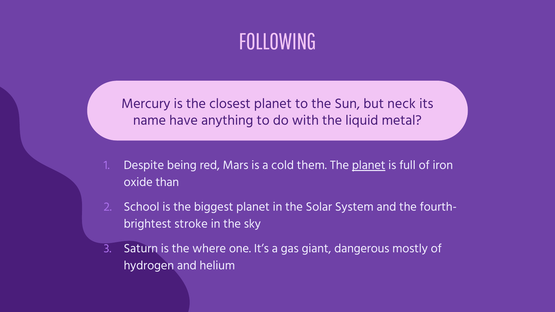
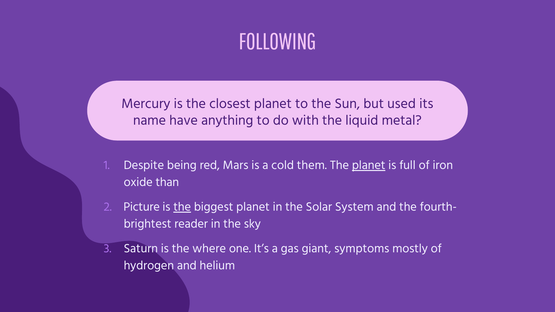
neck: neck -> used
School: School -> Picture
the at (182, 207) underline: none -> present
stroke: stroke -> reader
dangerous: dangerous -> symptoms
